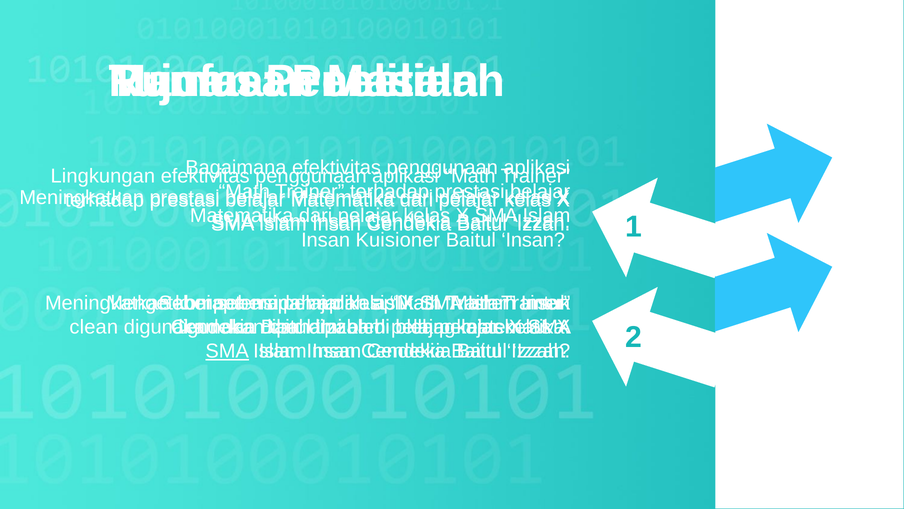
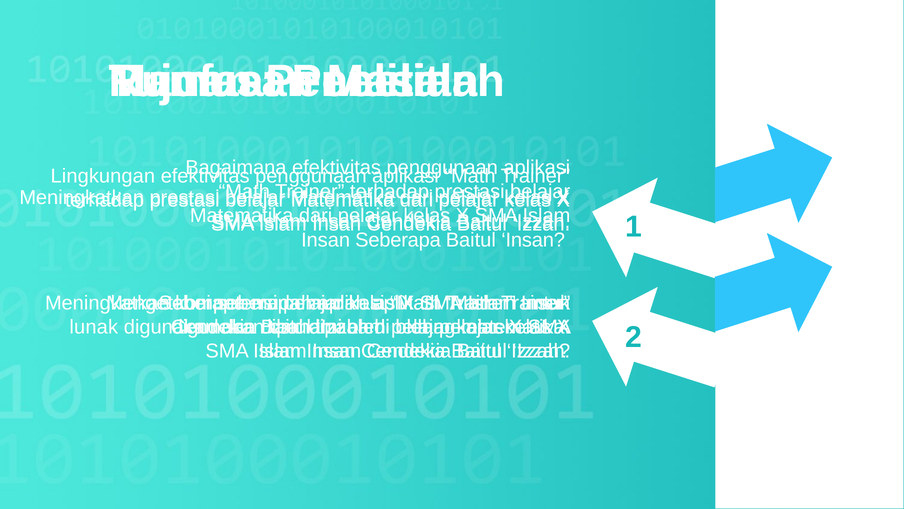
Kuisioner at (398, 240): Kuisioner -> Seberapa
clean: clean -> lunak
SMA at (227, 351) underline: present -> none
